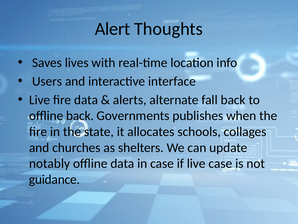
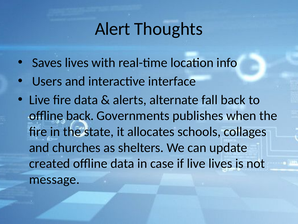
notably: notably -> created
live case: case -> lives
guidance: guidance -> message
